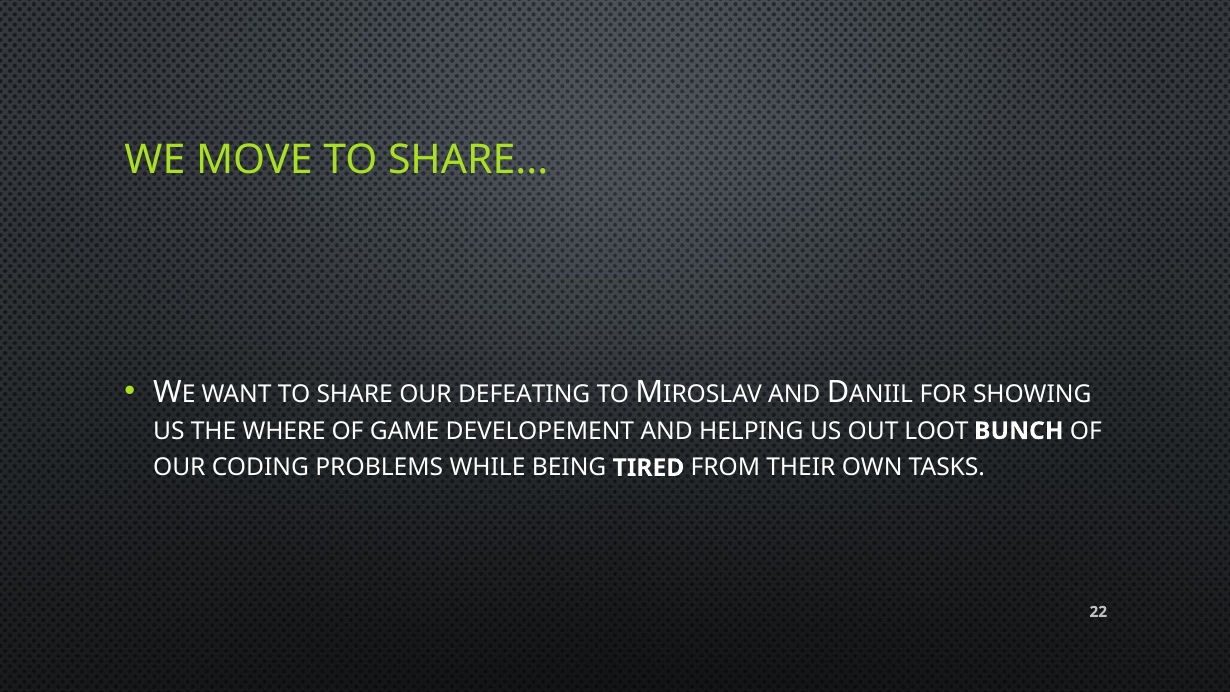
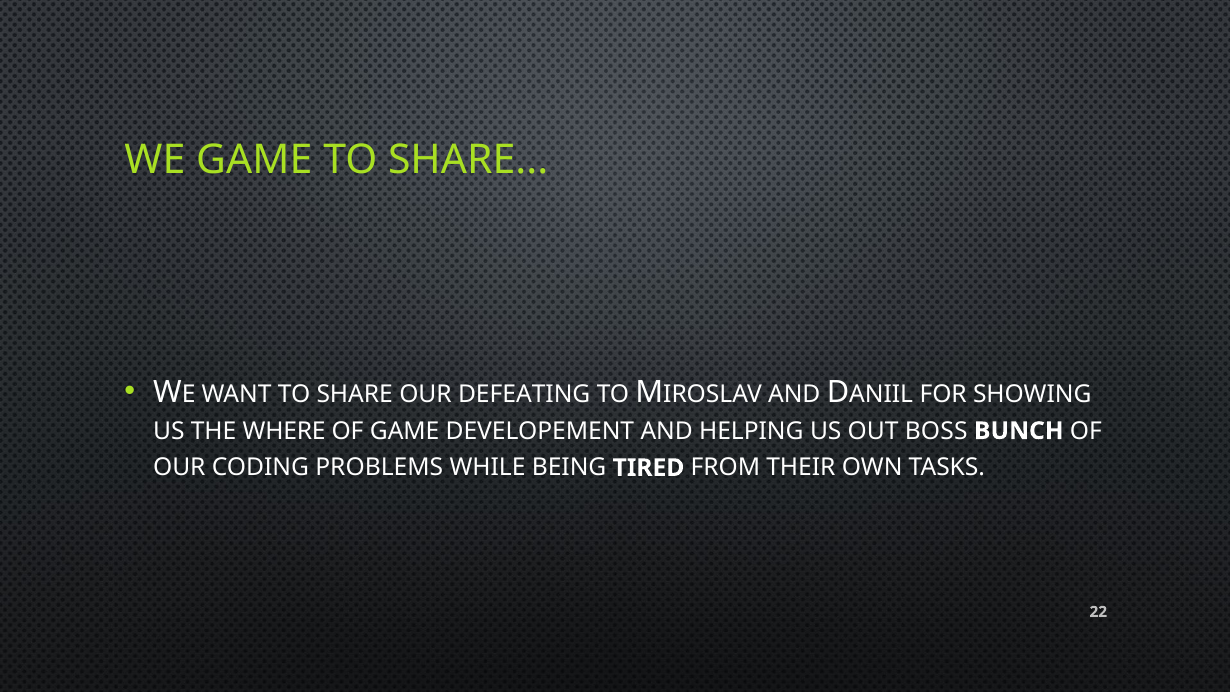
WE MOVE: MOVE -> GAME
LOOT: LOOT -> BOSS
